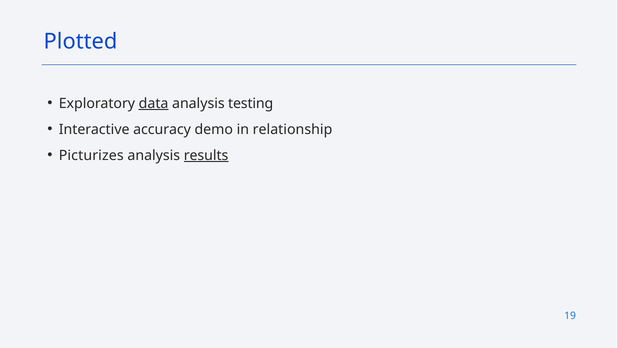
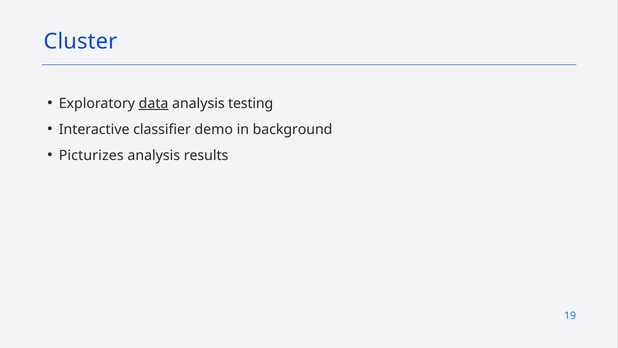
Plotted: Plotted -> Cluster
accuracy: accuracy -> classifier
relationship: relationship -> background
results underline: present -> none
